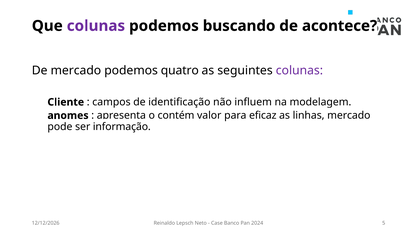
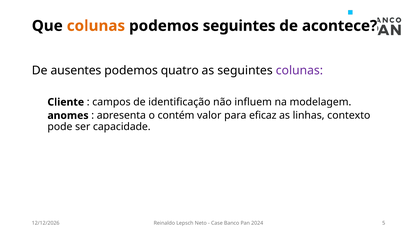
colunas at (96, 26) colour: purple -> orange
podemos buscando: buscando -> seguintes
De mercado: mercado -> ausentes
linhas mercado: mercado -> contexto
informação: informação -> capacidade
